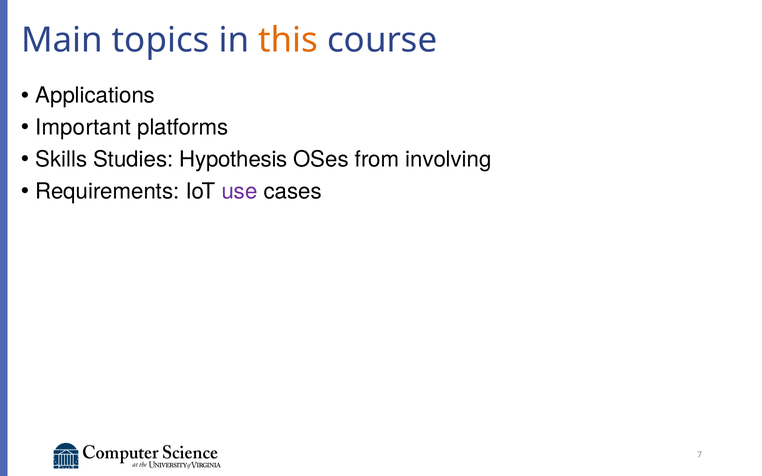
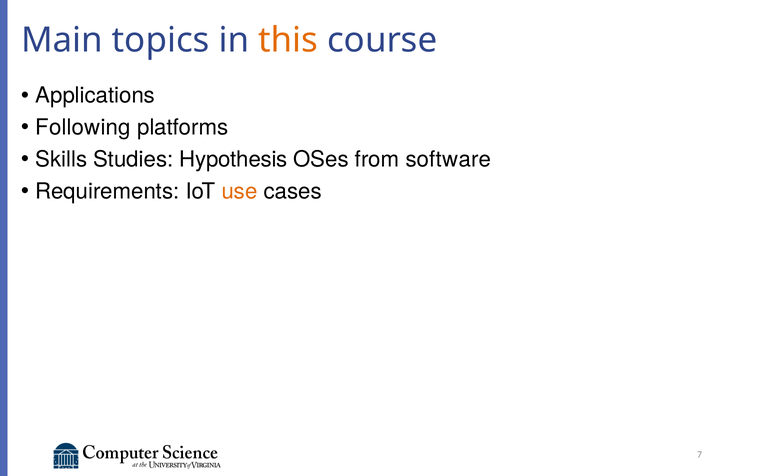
Important: Important -> Following
involving: involving -> software
use colour: purple -> orange
